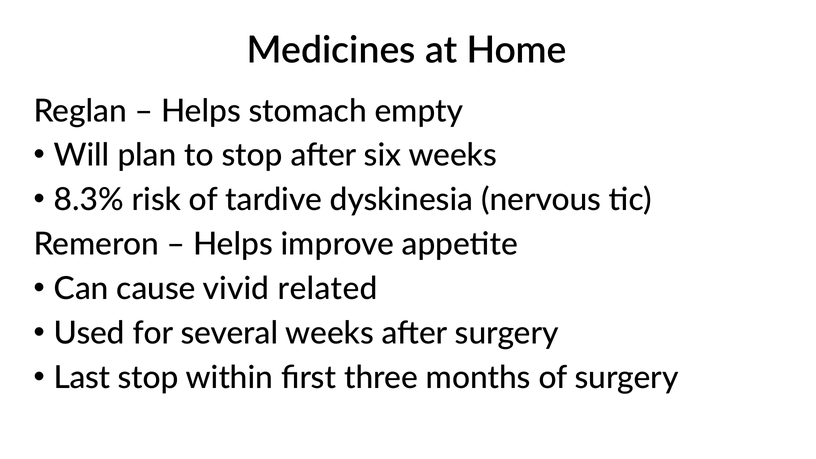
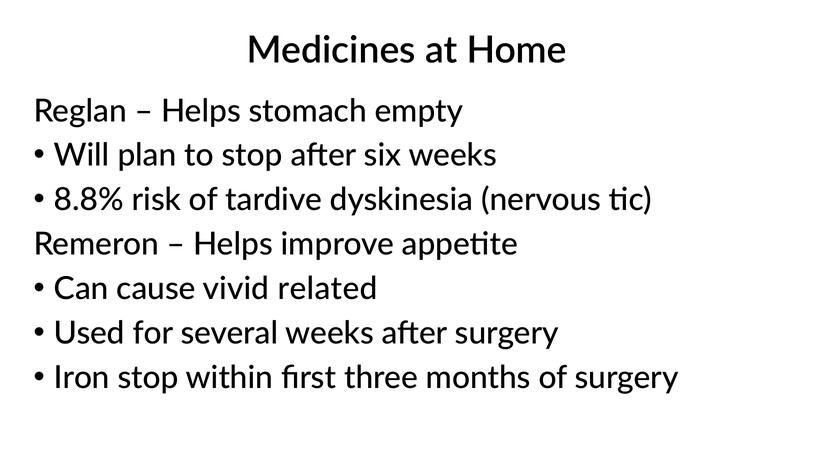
8.3%: 8.3% -> 8.8%
Last: Last -> Iron
